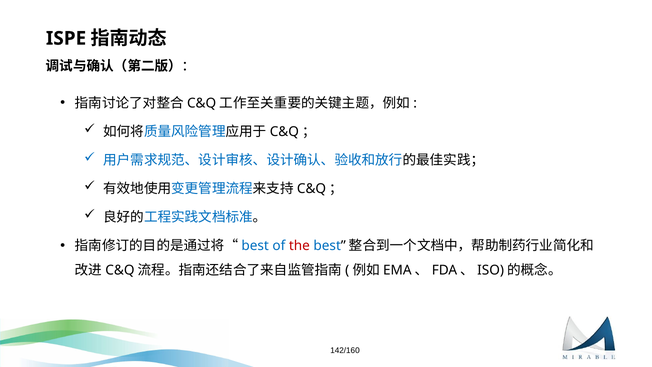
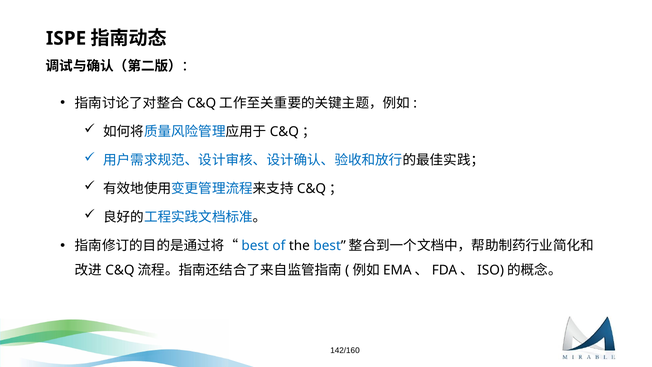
the colour: red -> black
